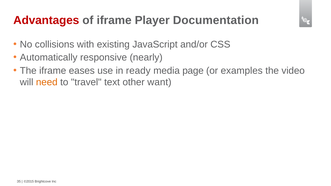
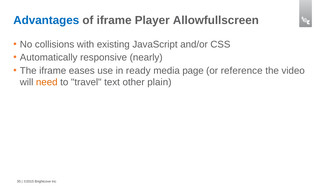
Advantages colour: red -> blue
Documentation: Documentation -> Allowfullscreen
examples: examples -> reference
want: want -> plain
